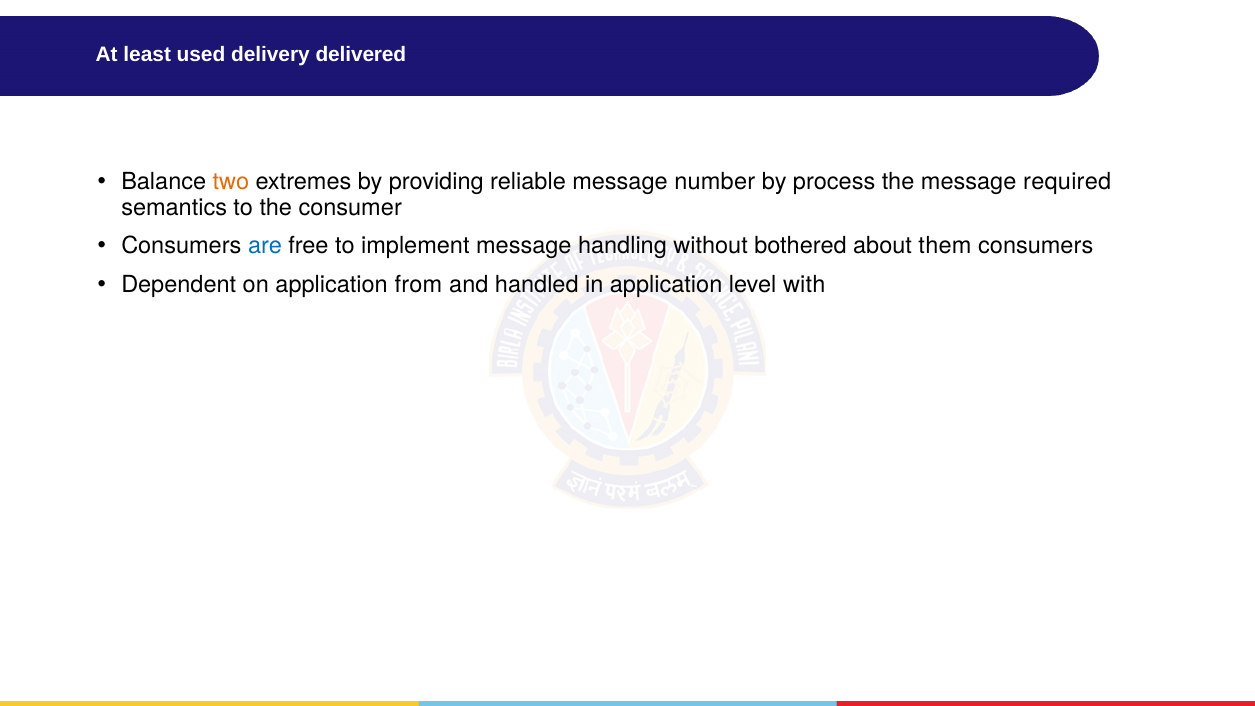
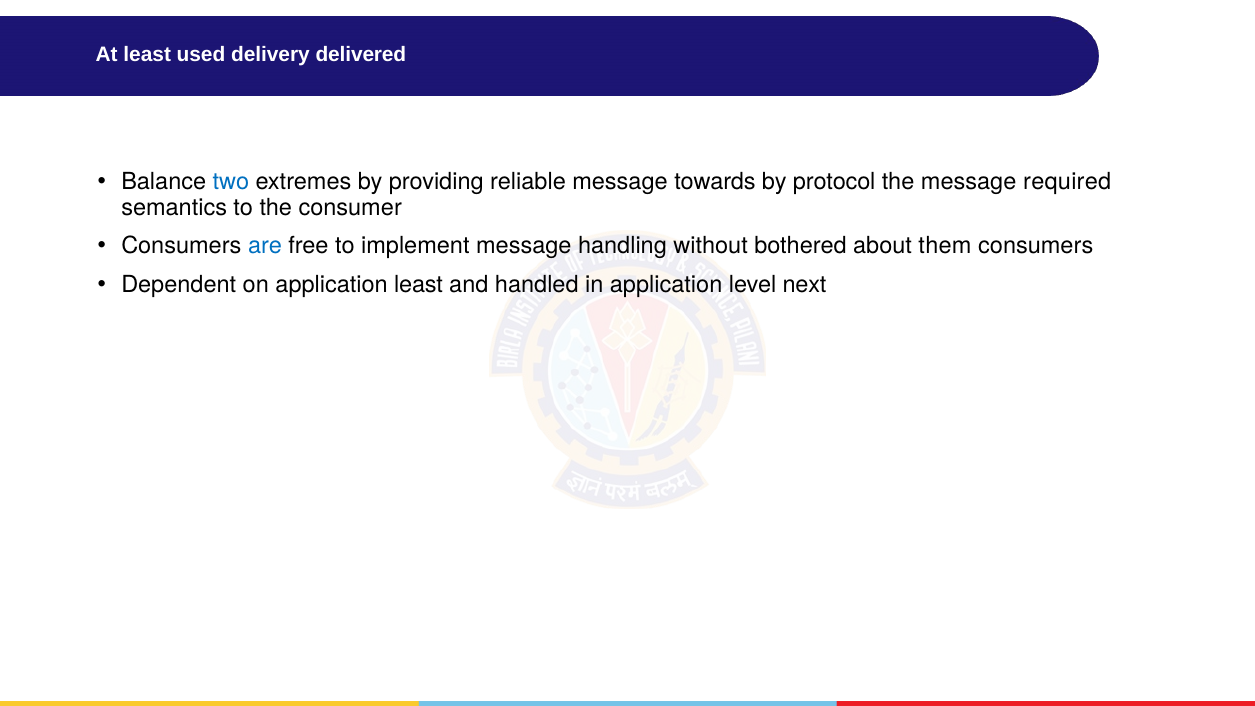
two colour: orange -> blue
number: number -> towards
process: process -> protocol
application from: from -> least
with: with -> next
